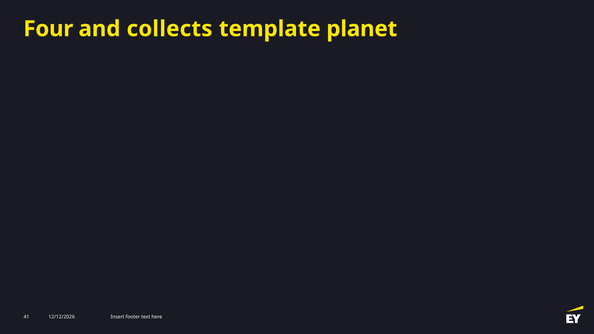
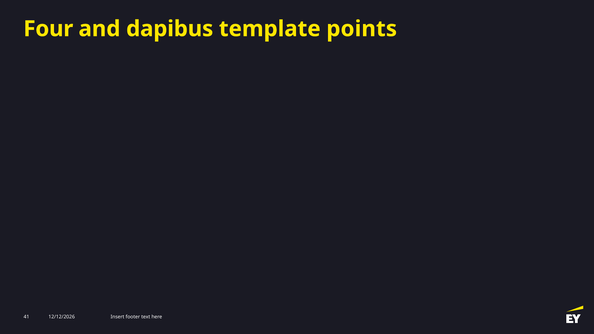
collects: collects -> dapibus
planet: planet -> points
